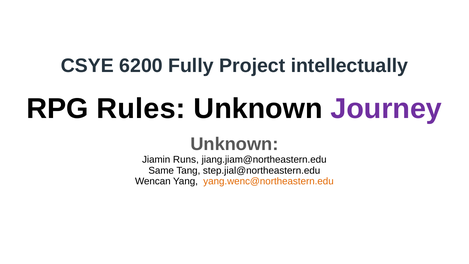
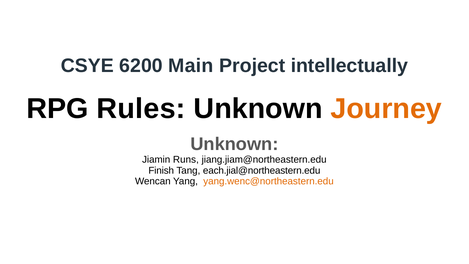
Fully: Fully -> Main
Journey colour: purple -> orange
Same: Same -> Finish
step.jial@northeastern.edu: step.jial@northeastern.edu -> each.jial@northeastern.edu
